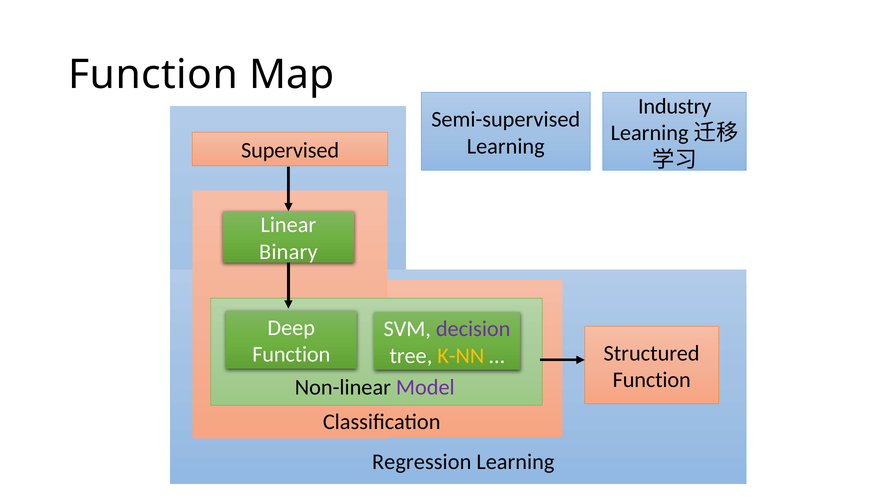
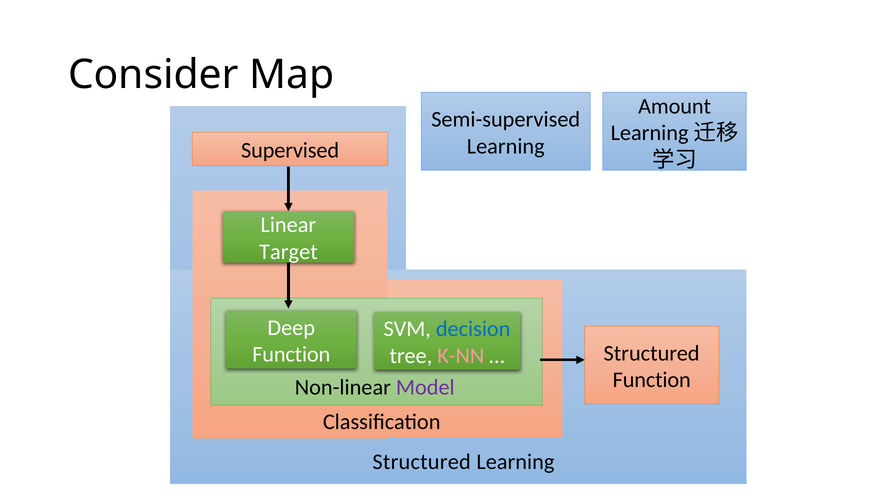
Function at (153, 75): Function -> Consider
Industry: Industry -> Amount
Binary: Binary -> Target
decision colour: purple -> blue
K-NN colour: yellow -> pink
Regression at (422, 462): Regression -> Structured
